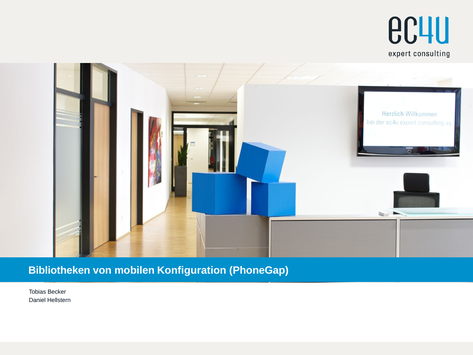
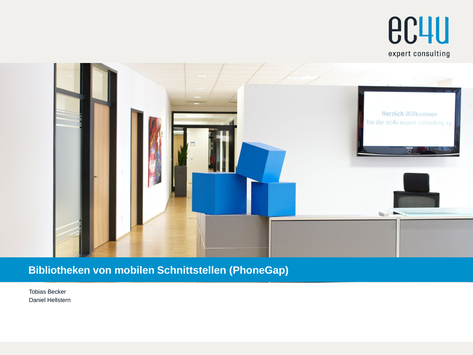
Konfiguration: Konfiguration -> Schnittstellen
